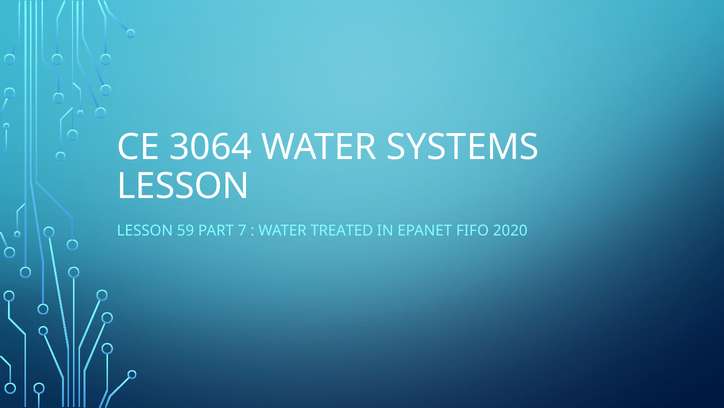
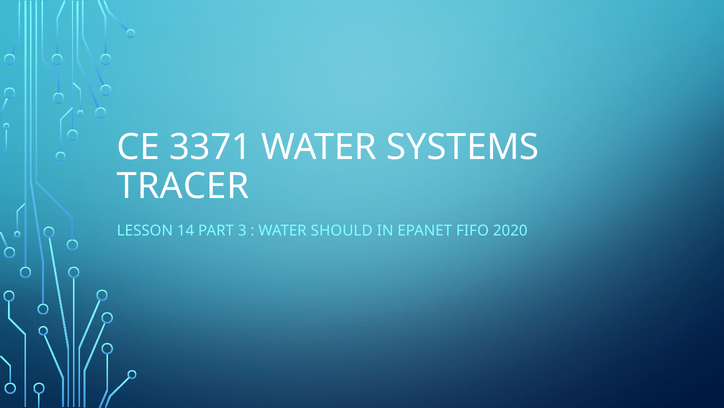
3064: 3064 -> 3371
LESSON at (183, 186): LESSON -> TRACER
59: 59 -> 14
7: 7 -> 3
TREATED: TREATED -> SHOULD
